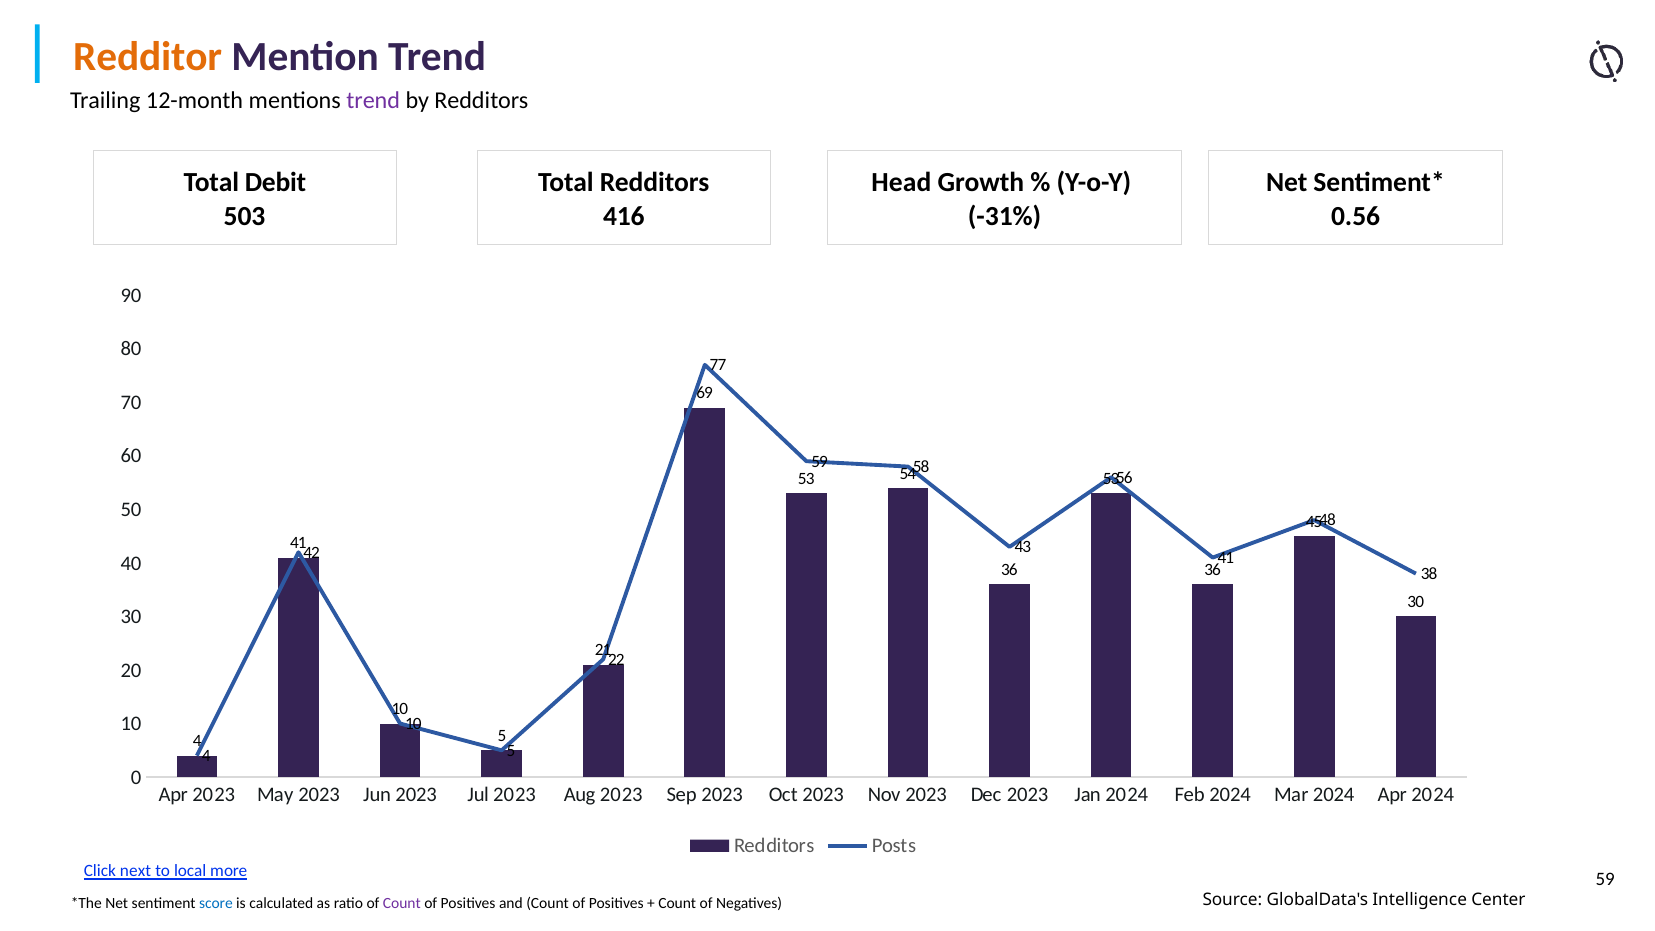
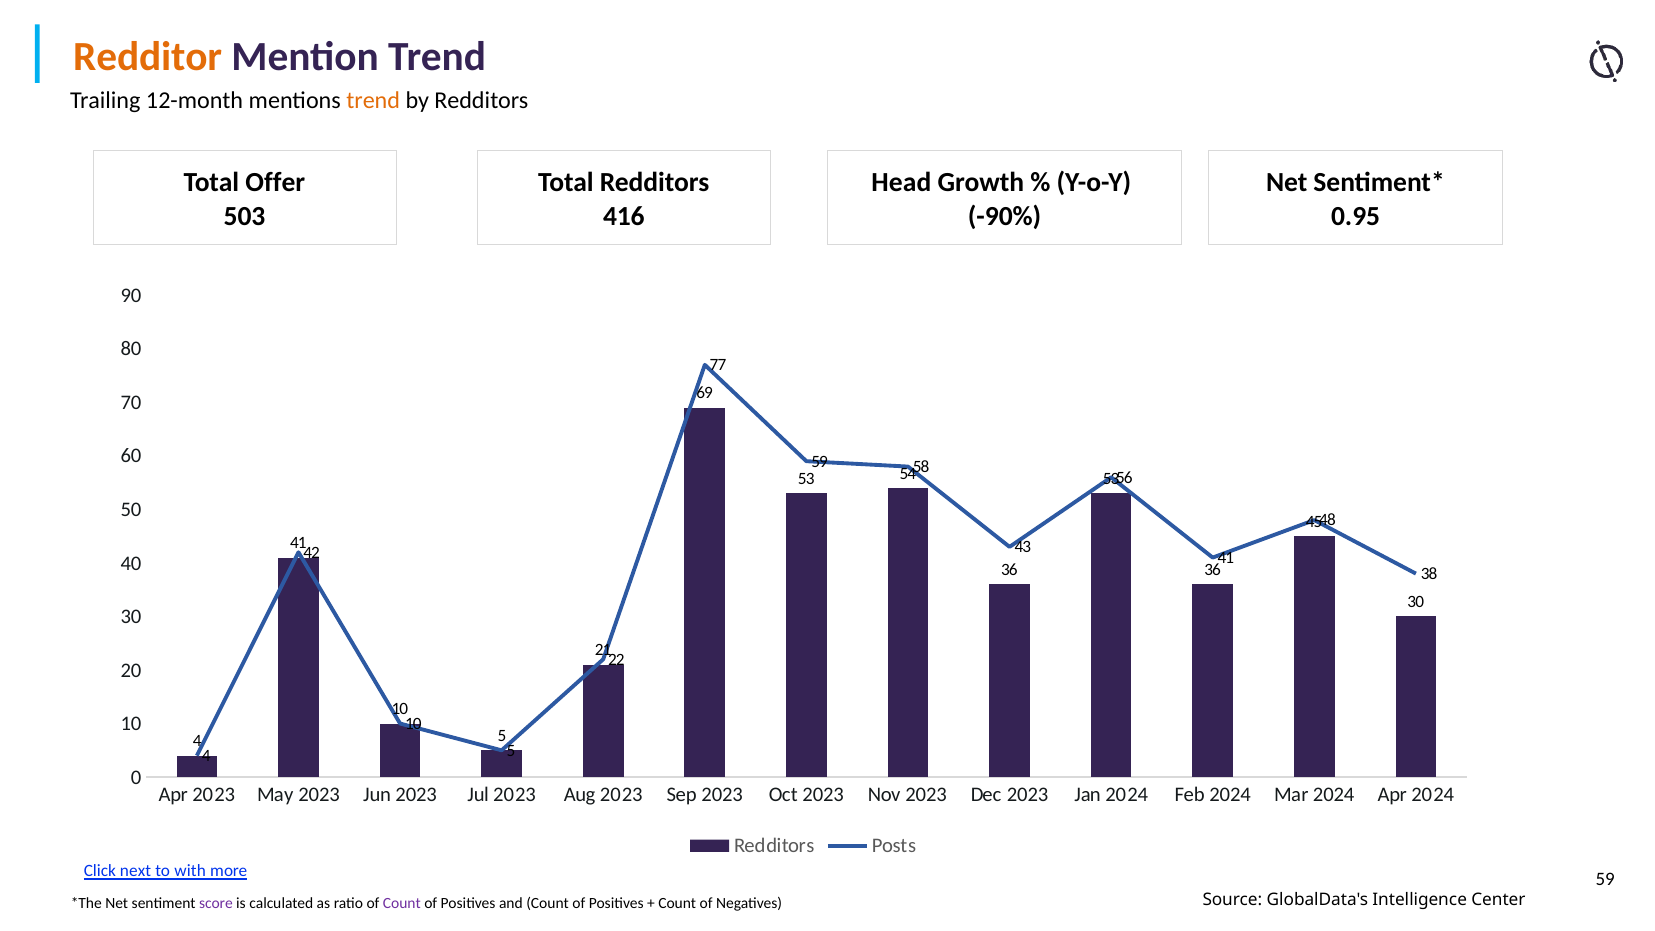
trend at (373, 101) colour: purple -> orange
Debit: Debit -> Offer
-31%: -31% -> -90%
0.56: 0.56 -> 0.95
local: local -> with
score colour: blue -> purple
